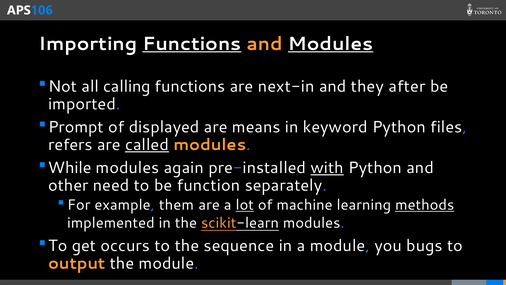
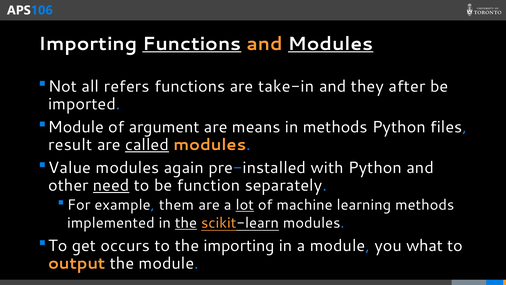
calling: calling -> refers
next-in: next-in -> take-in
Prompt at (76, 127): Prompt -> Module
displayed: displayed -> argument
in keyword: keyword -> methods
refers: refers -> result
While: While -> Value
with underline: present -> none
need underline: none -> present
methods at (425, 205) underline: present -> none
the at (186, 223) underline: none -> present
the sequence: sequence -> importing
bugs: bugs -> what
